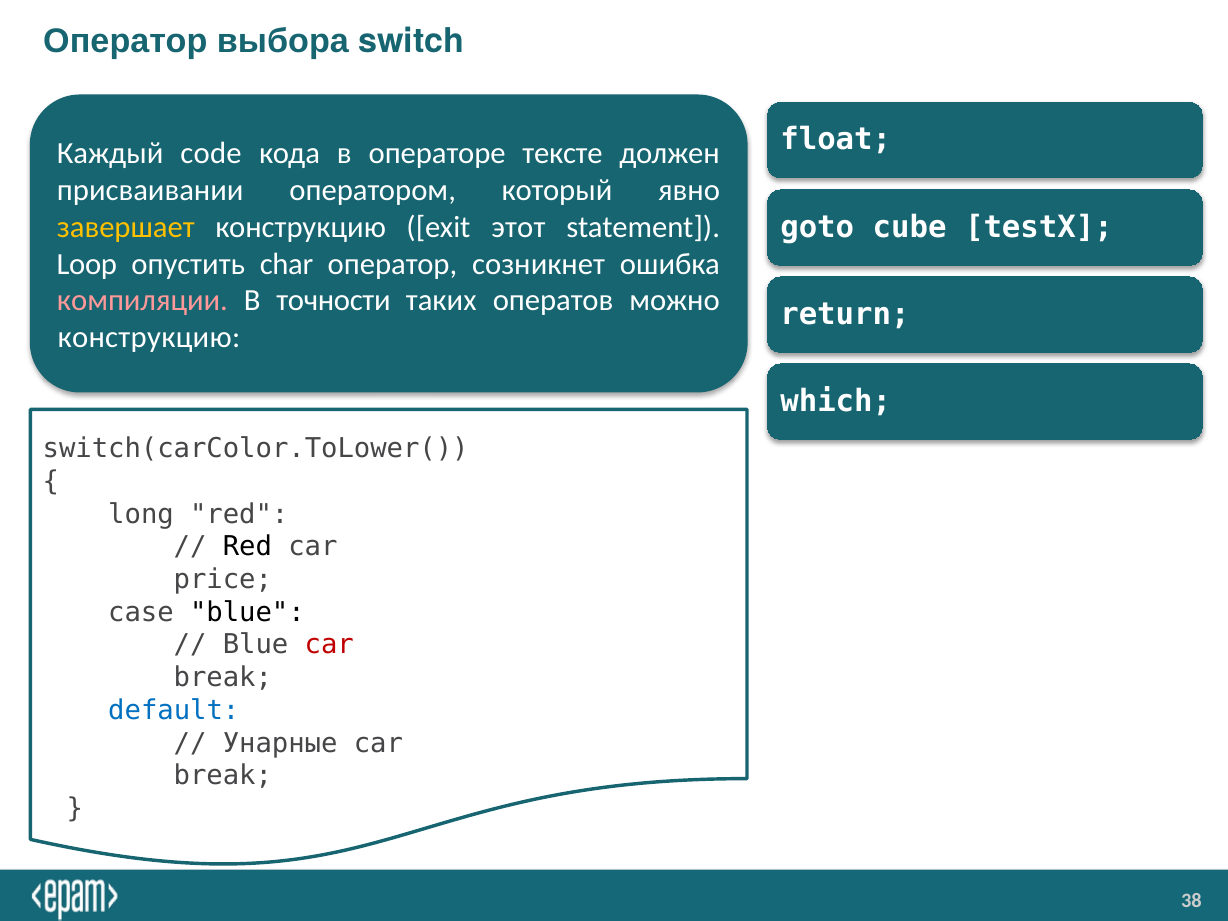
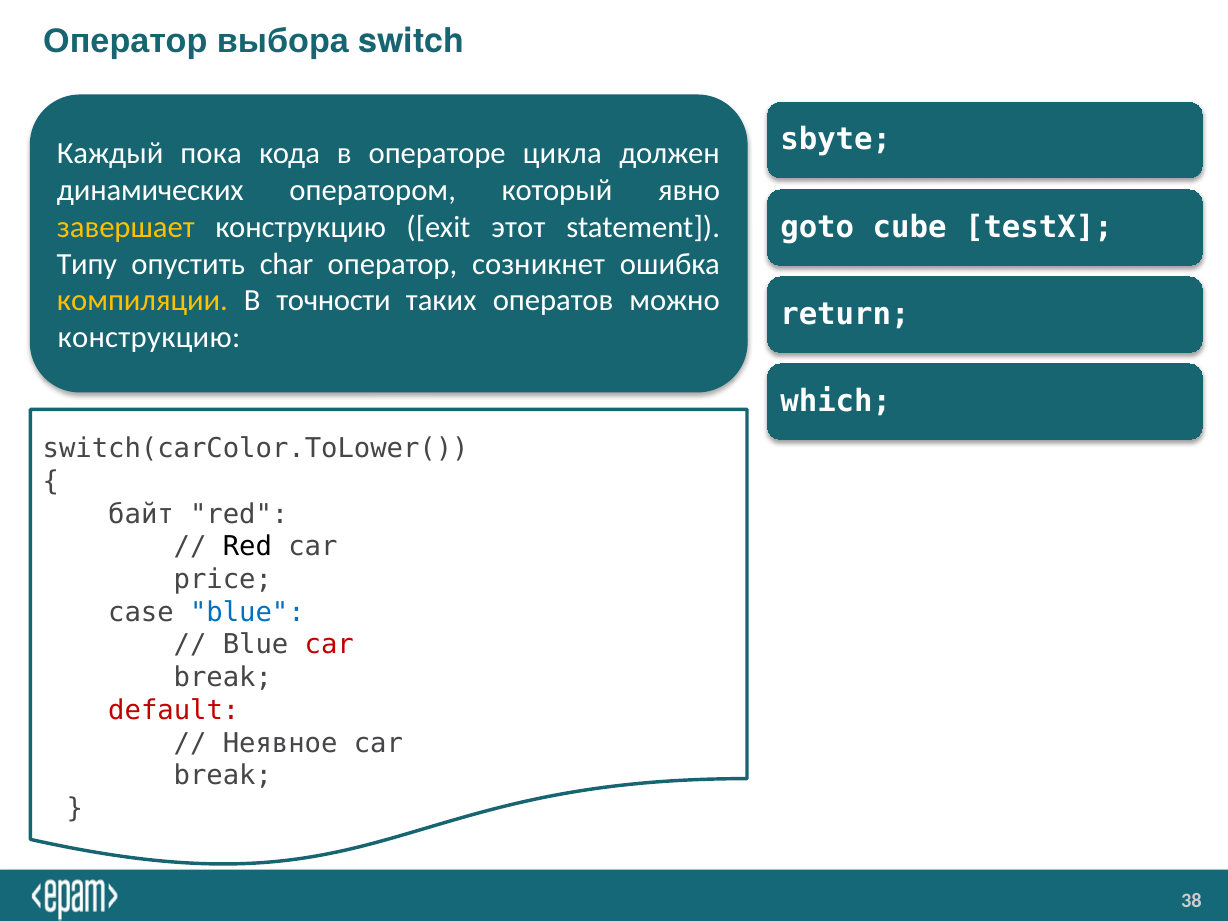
float: float -> sbyte
code: code -> пока
тексте: тексте -> цикла
присваивании: присваивании -> динамических
Loop: Loop -> Типу
компиляции colour: pink -> yellow
long: long -> байт
blue at (247, 612) colour: black -> blue
default colour: blue -> red
Унарные: Унарные -> Неявное
